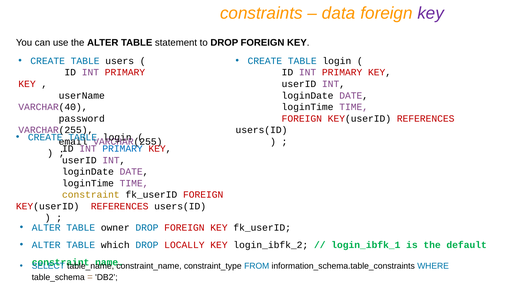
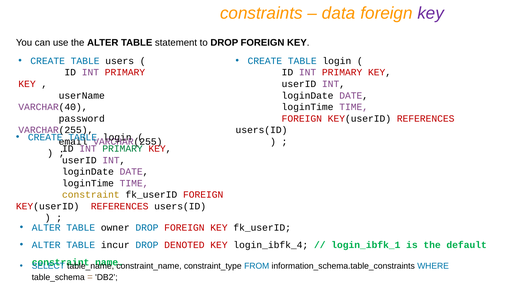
PRIMARY at (123, 149) colour: blue -> green
which: which -> incur
LOCALLY: LOCALLY -> DENOTED
login_ibfk_2: login_ibfk_2 -> login_ibfk_4
